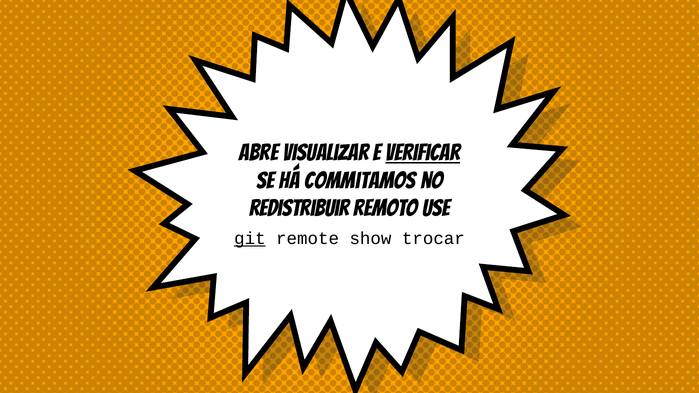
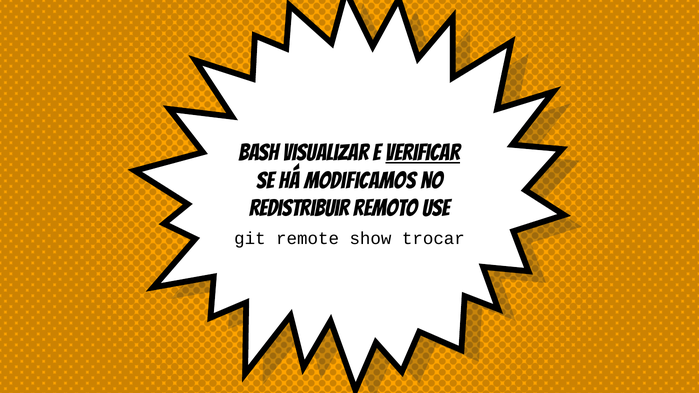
Abre: Abre -> Bash
commitamos: commitamos -> modificamos
git underline: present -> none
